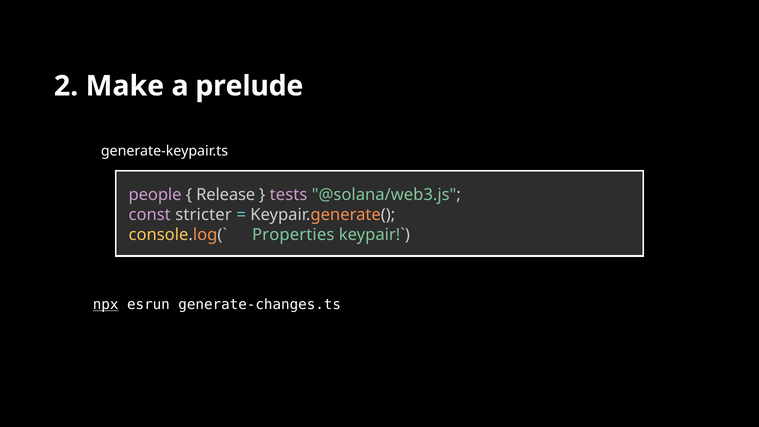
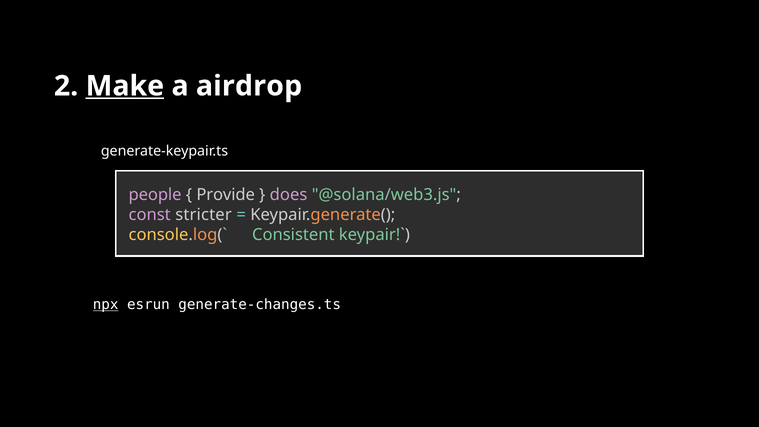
Make underline: none -> present
prelude: prelude -> airdrop
Release: Release -> Provide
tests: tests -> does
Properties: Properties -> Consistent
